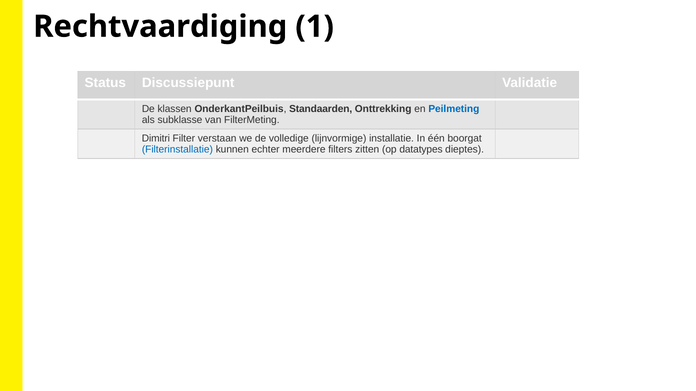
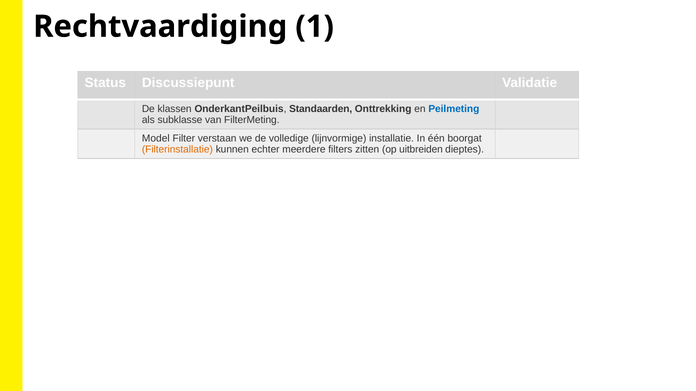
Dimitri: Dimitri -> Model
Filterinstallatie colour: blue -> orange
datatypes: datatypes -> uitbreiden
